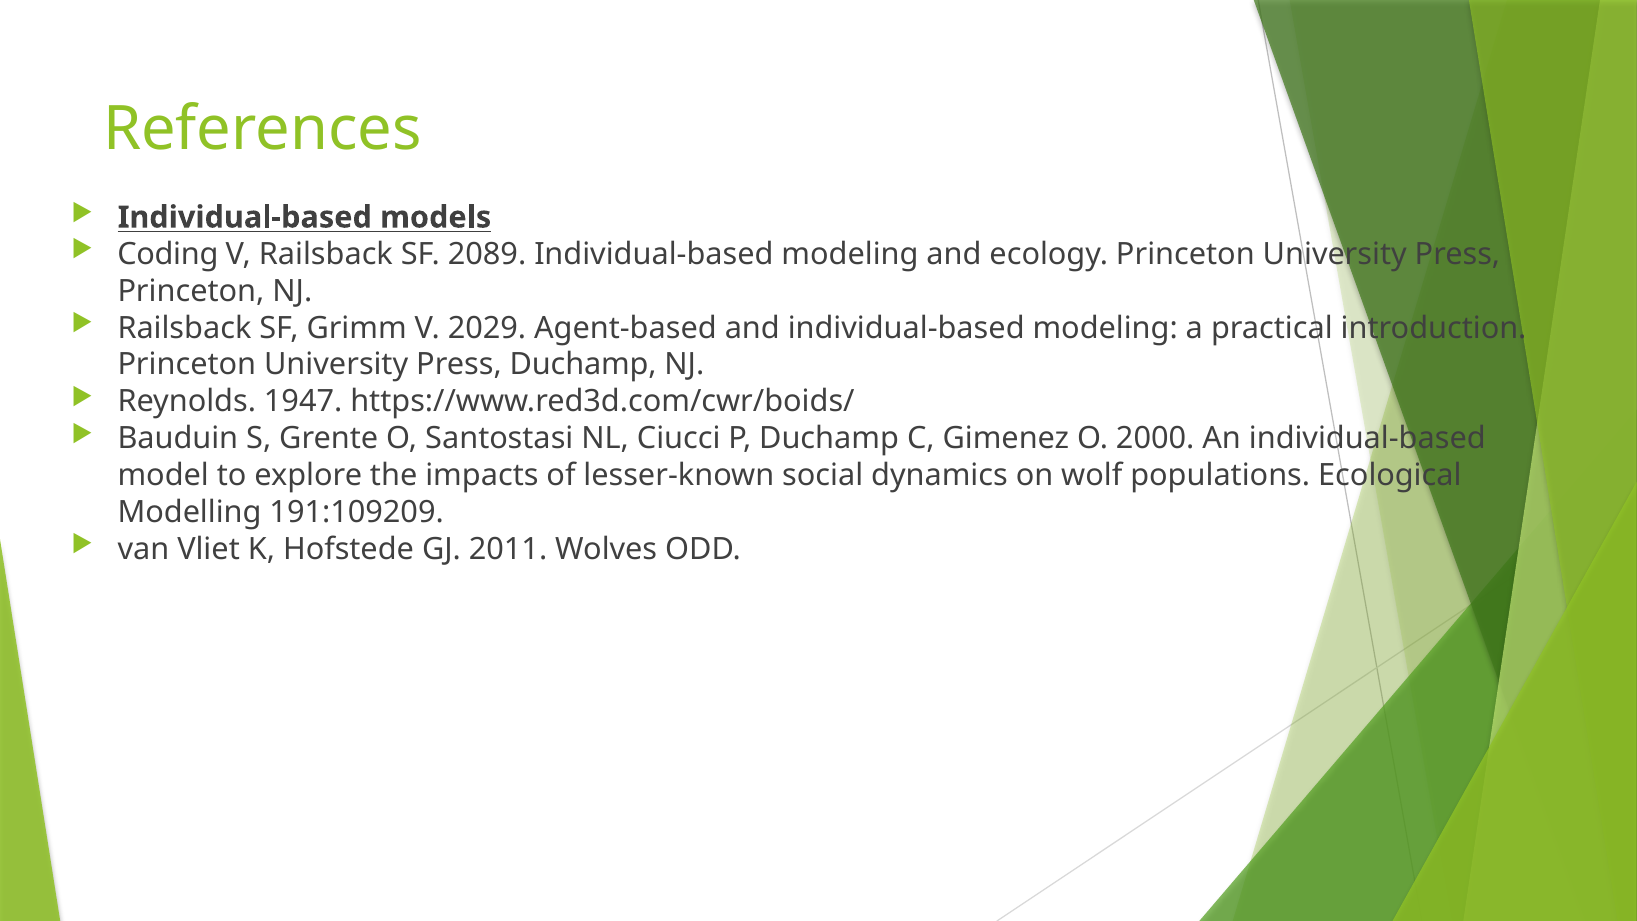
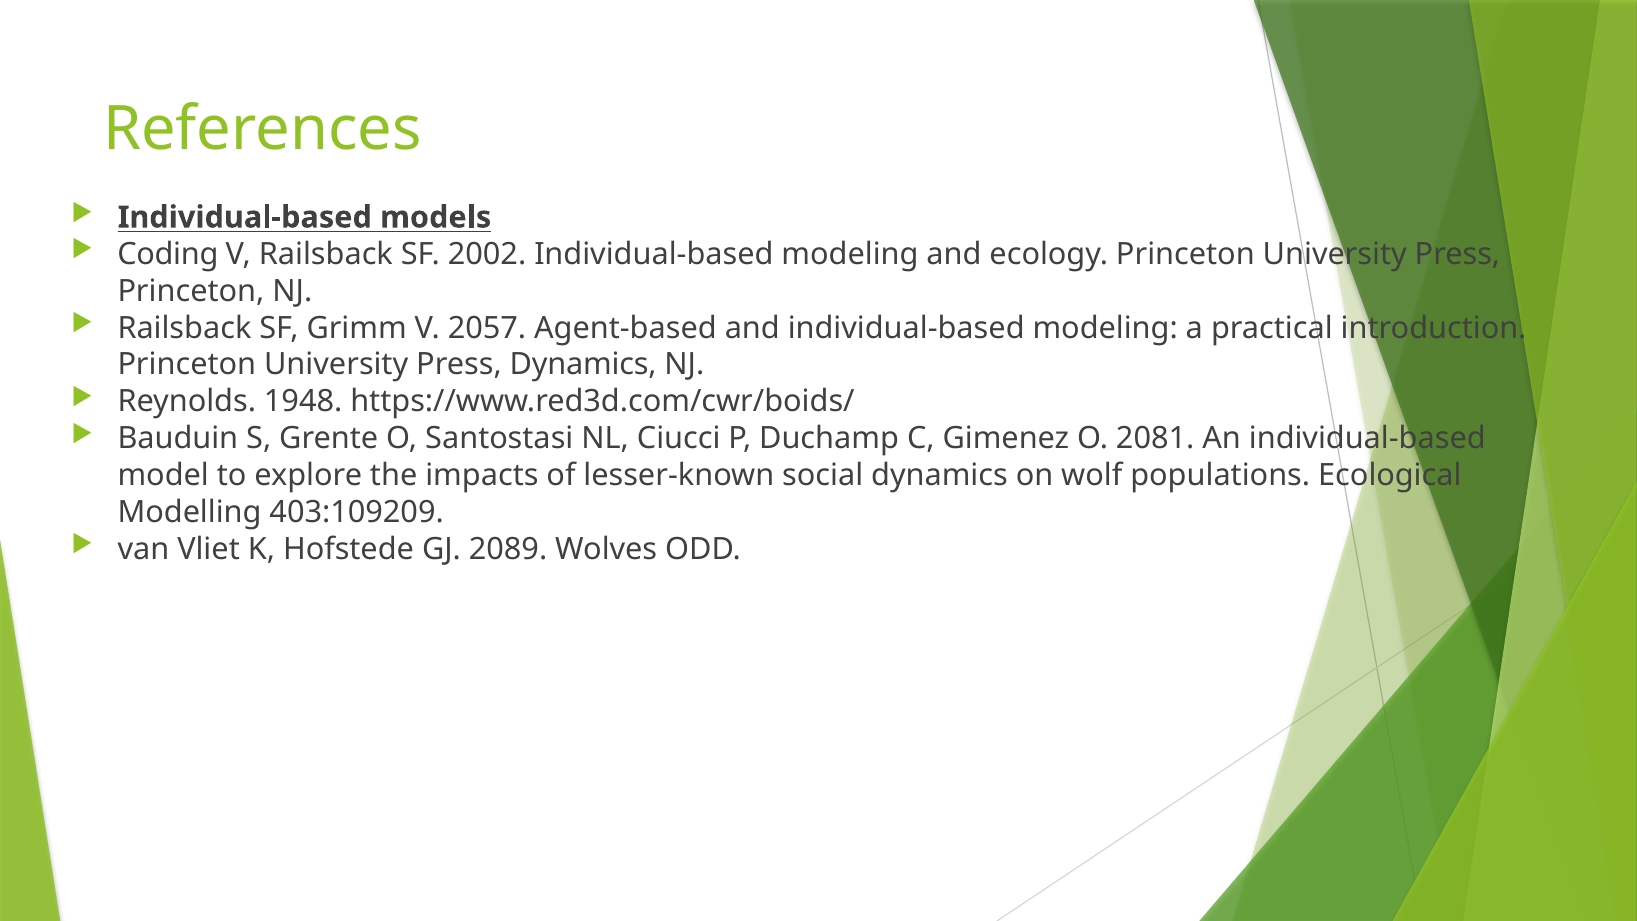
2089: 2089 -> 2002
2029: 2029 -> 2057
Press Duchamp: Duchamp -> Dynamics
1947: 1947 -> 1948
2000: 2000 -> 2081
191:109209: 191:109209 -> 403:109209
2011: 2011 -> 2089
